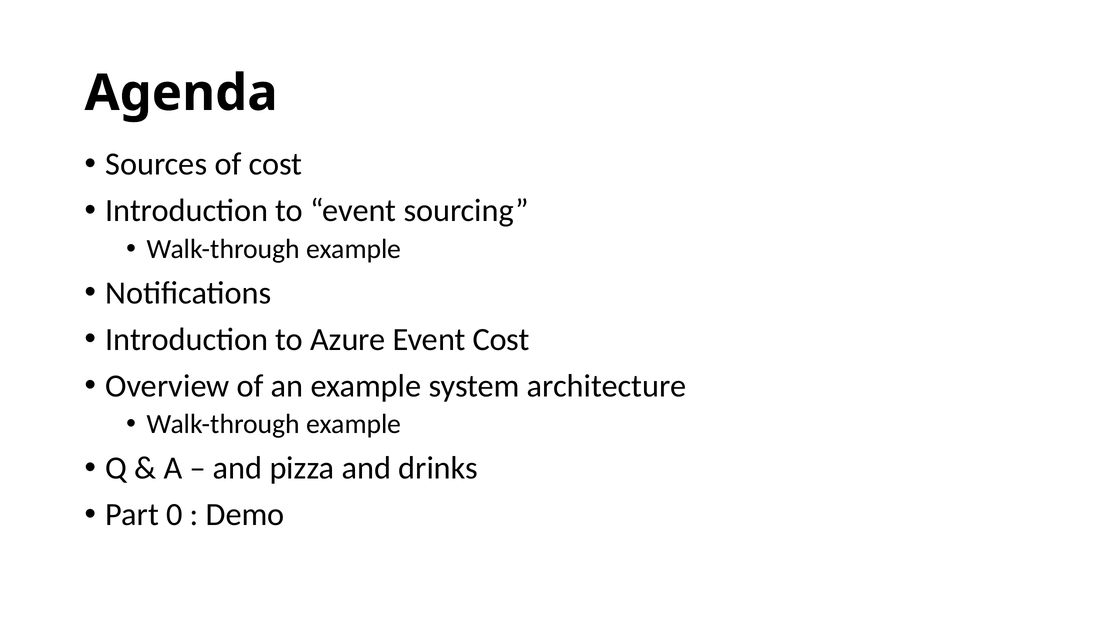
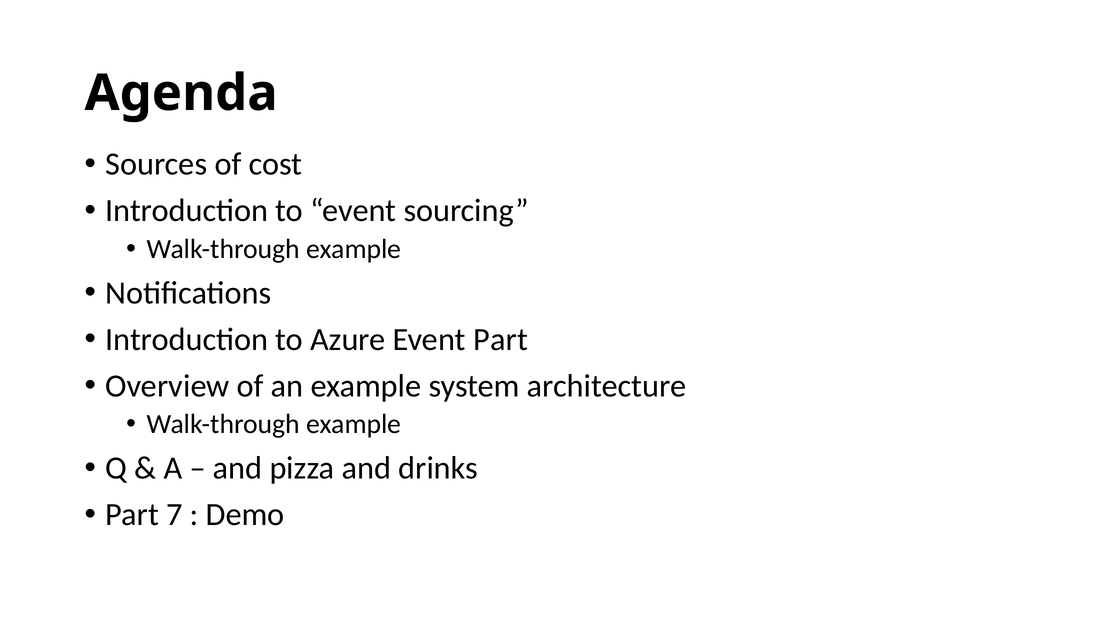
Event Cost: Cost -> Part
0: 0 -> 7
